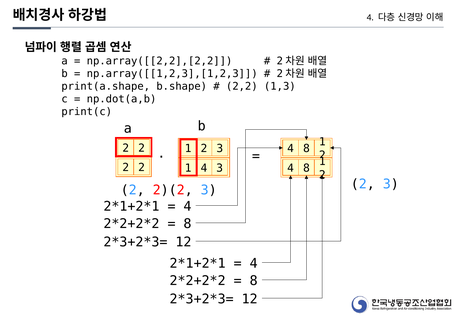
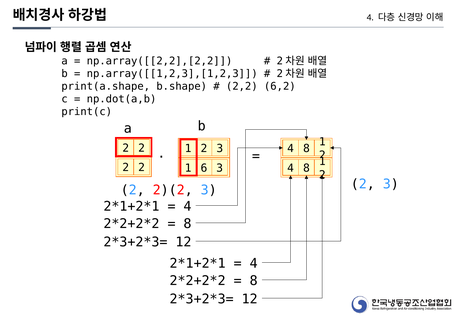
1,3: 1,3 -> 6,2
1 4: 4 -> 6
